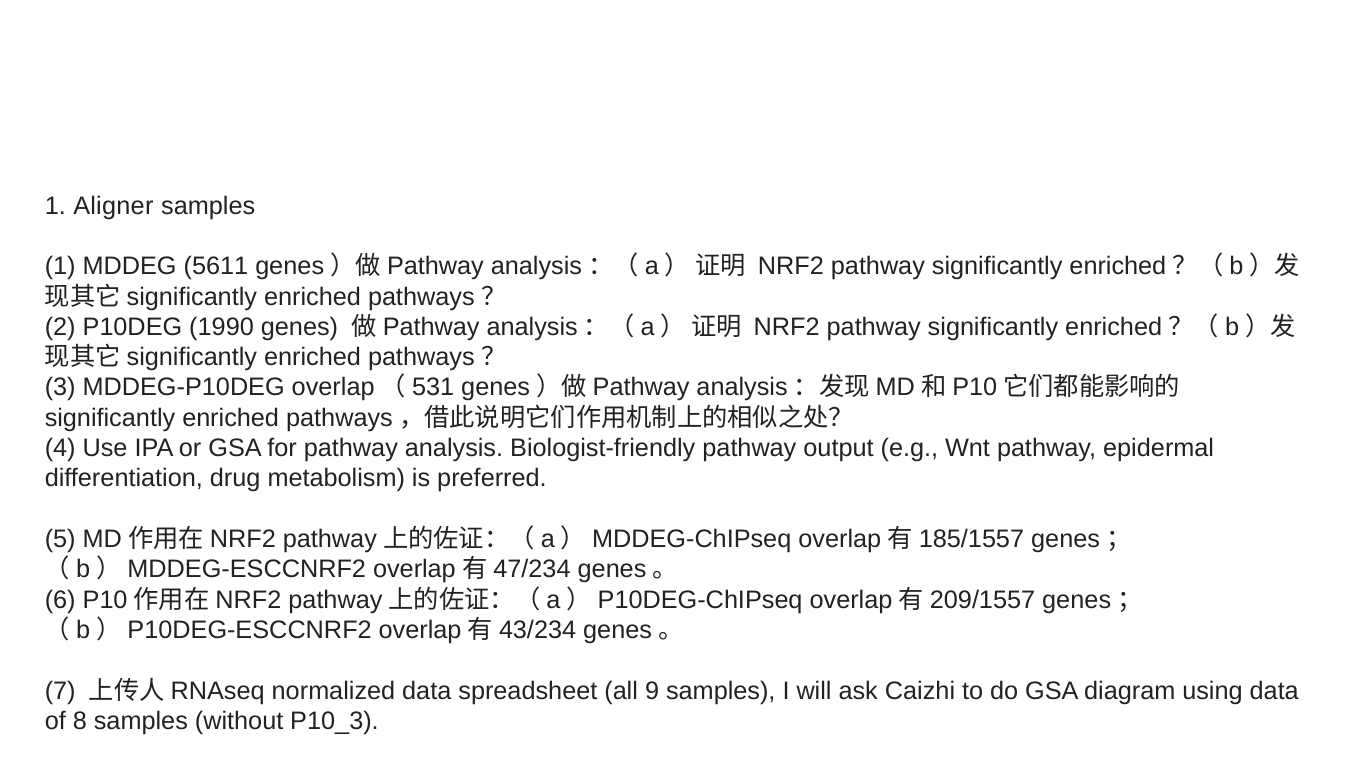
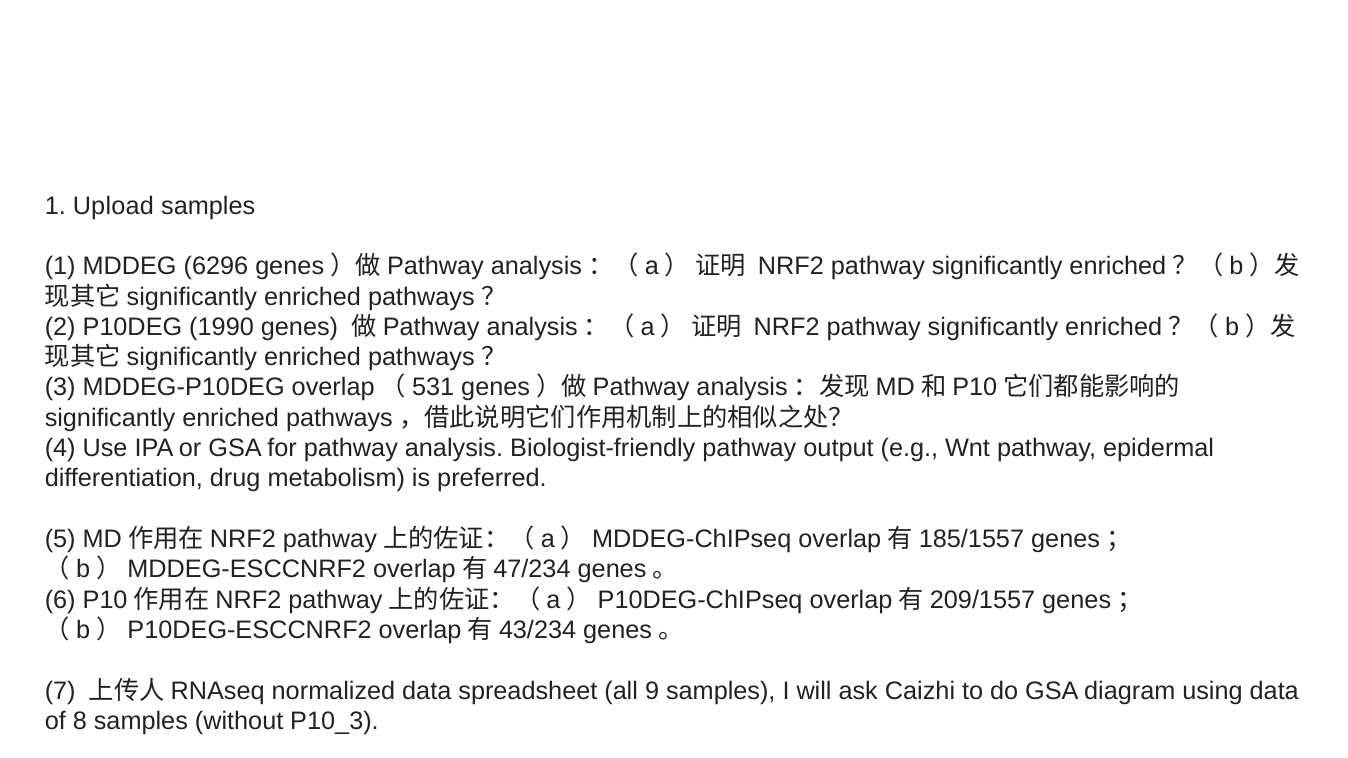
Aligner: Aligner -> Upload
5611: 5611 -> 6296
